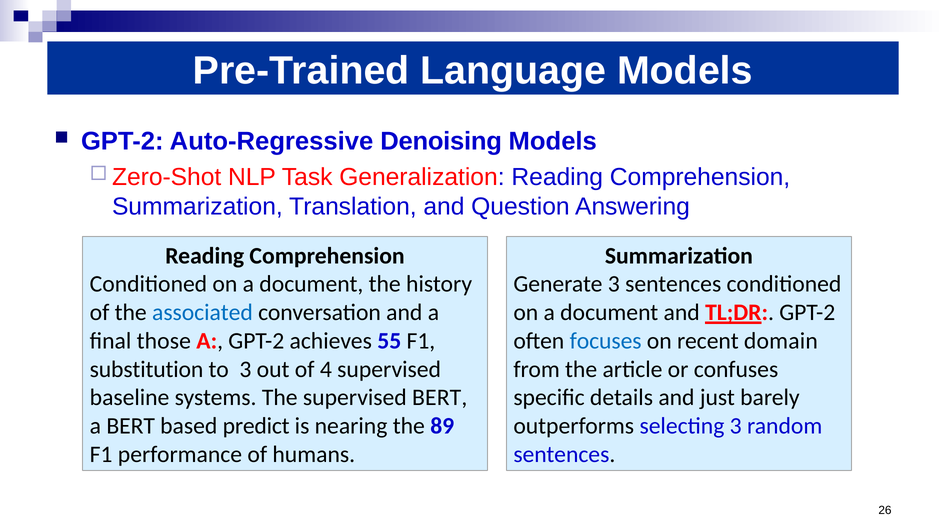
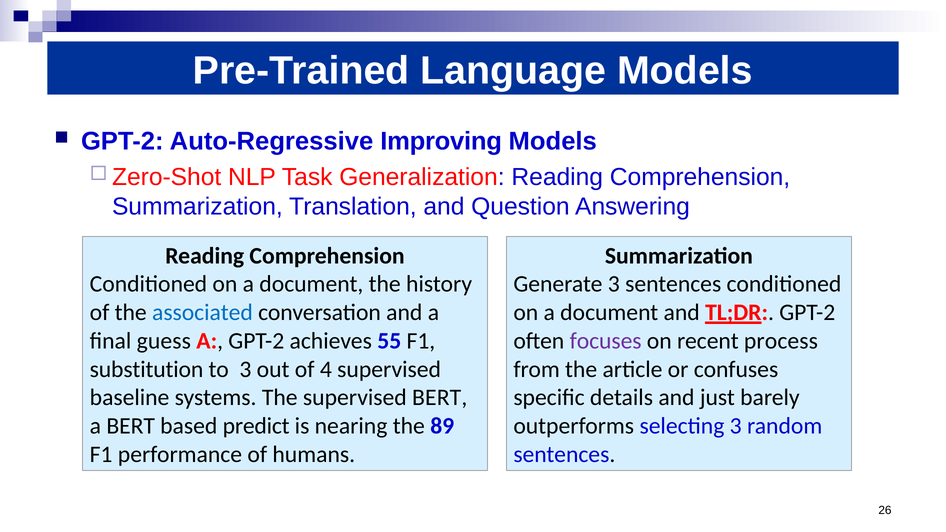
Denoising: Denoising -> Improving
those: those -> guess
focuses colour: blue -> purple
domain: domain -> process
